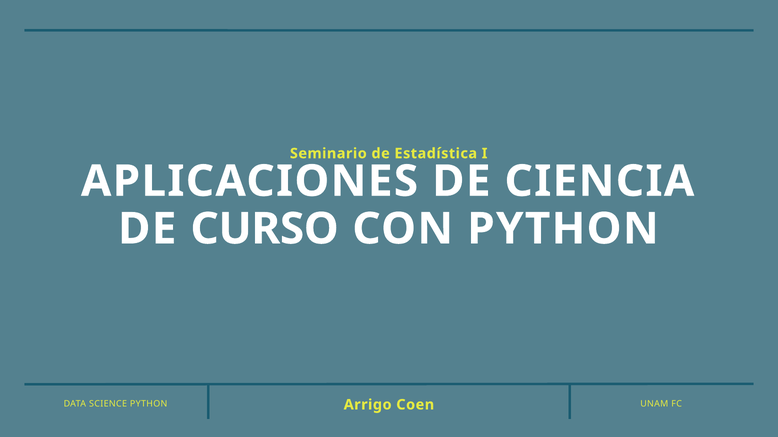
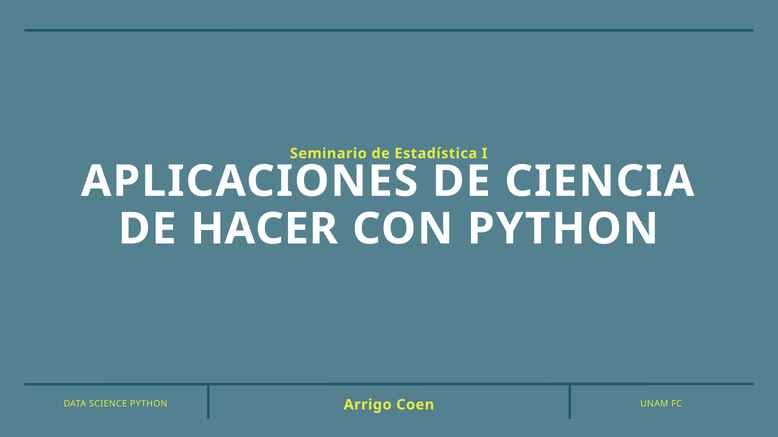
CURSO: CURSO -> HACER
